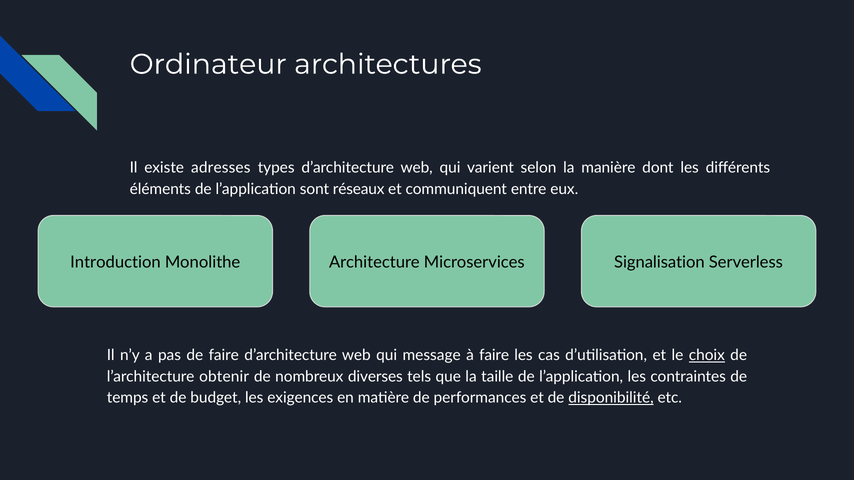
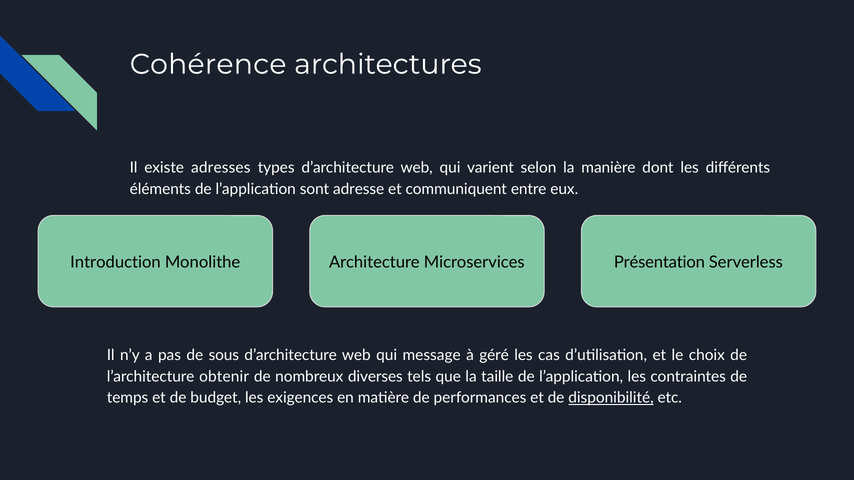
Ordinateur: Ordinateur -> Cohérence
réseaux: réseaux -> adresse
Signalisation: Signalisation -> Présentation
de faire: faire -> sous
à faire: faire -> géré
choix underline: present -> none
